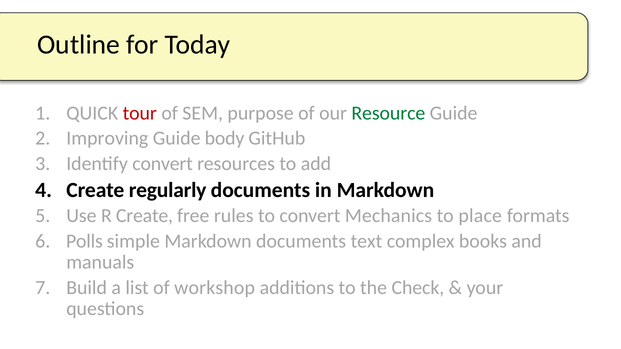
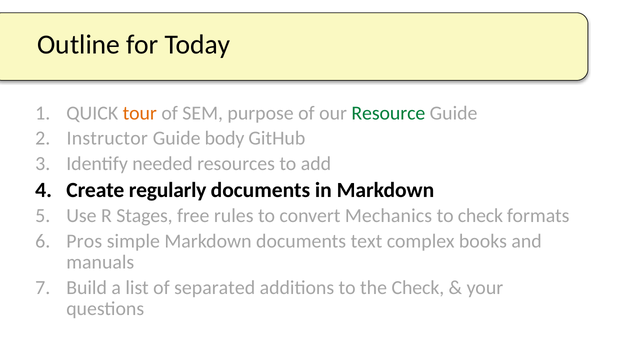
tour colour: red -> orange
Improving: Improving -> Instructor
Identify convert: convert -> needed
R Create: Create -> Stages
to place: place -> check
Polls: Polls -> Pros
workshop: workshop -> separated
